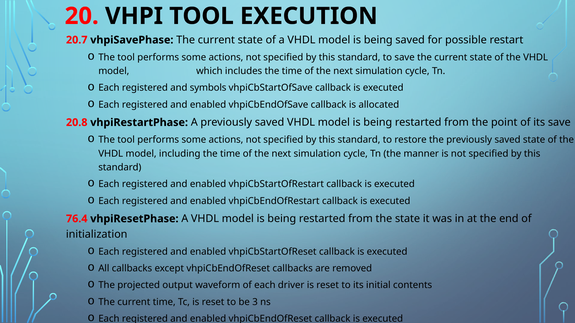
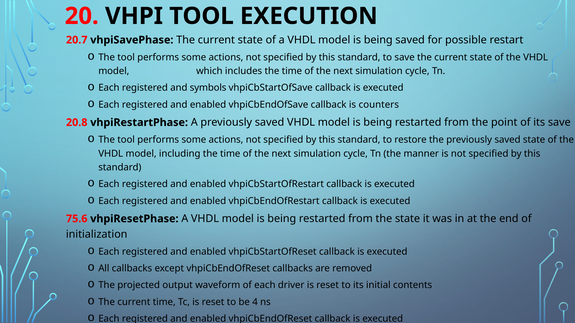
allocated: allocated -> counters
76.4: 76.4 -> 75.6
3: 3 -> 4
